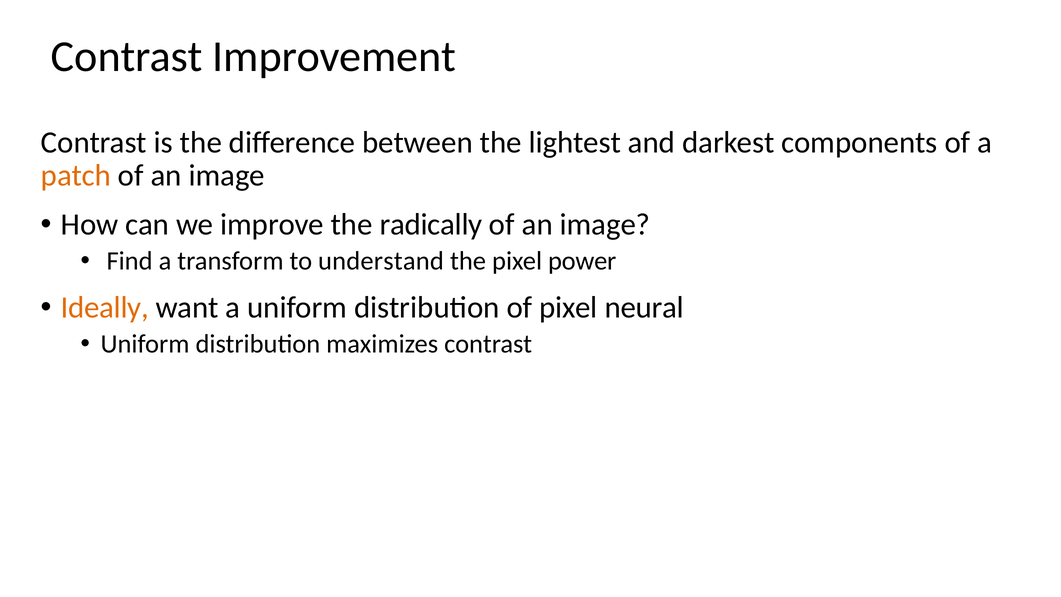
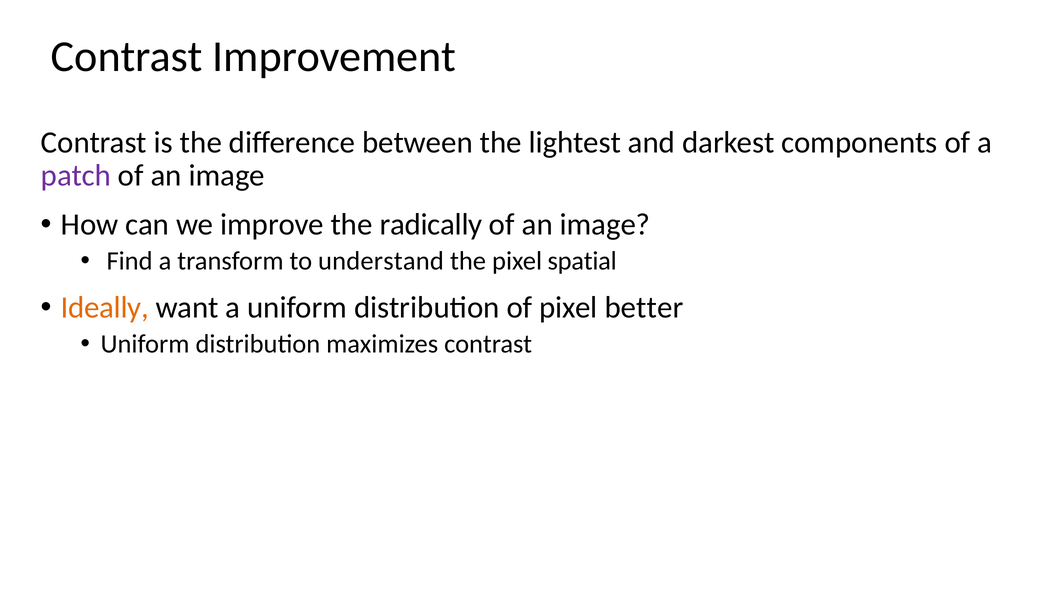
patch colour: orange -> purple
power: power -> spatial
neural: neural -> better
